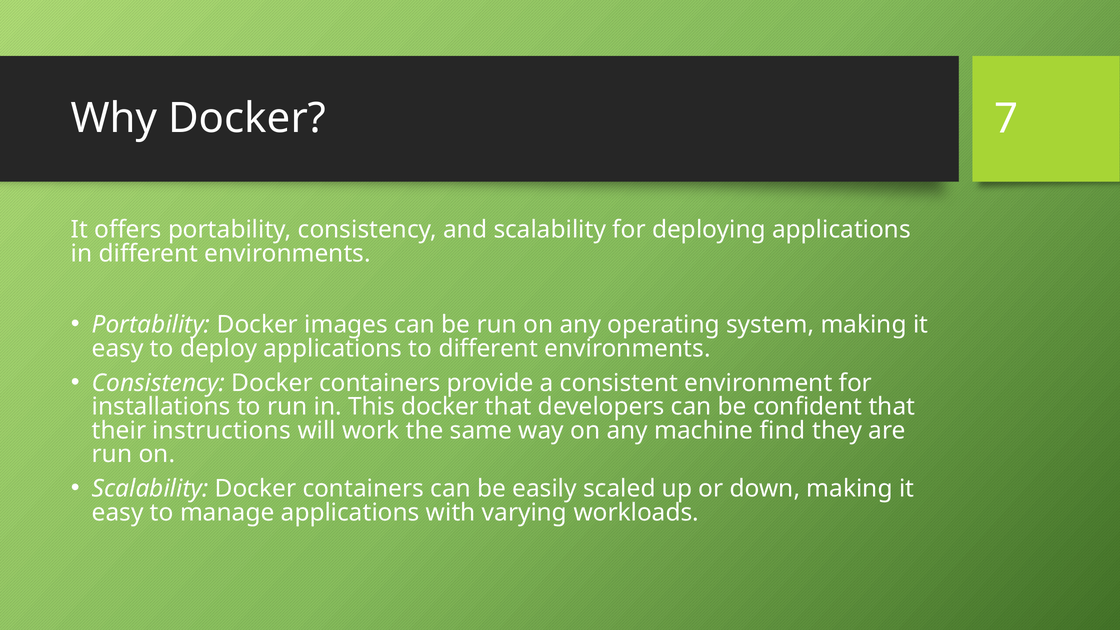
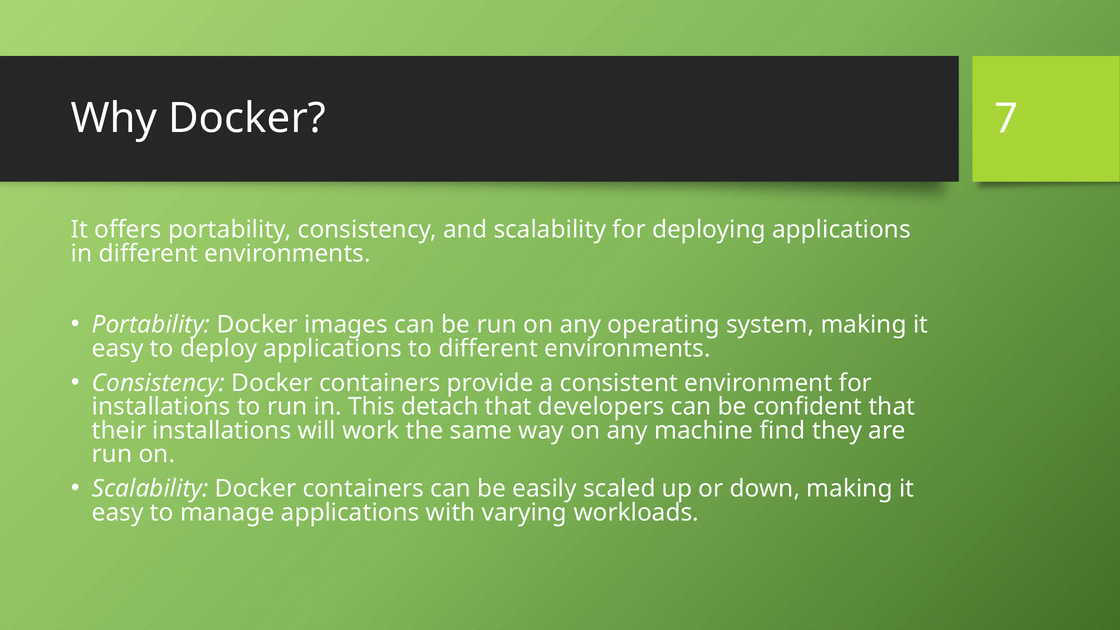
This docker: docker -> detach
their instructions: instructions -> installations
